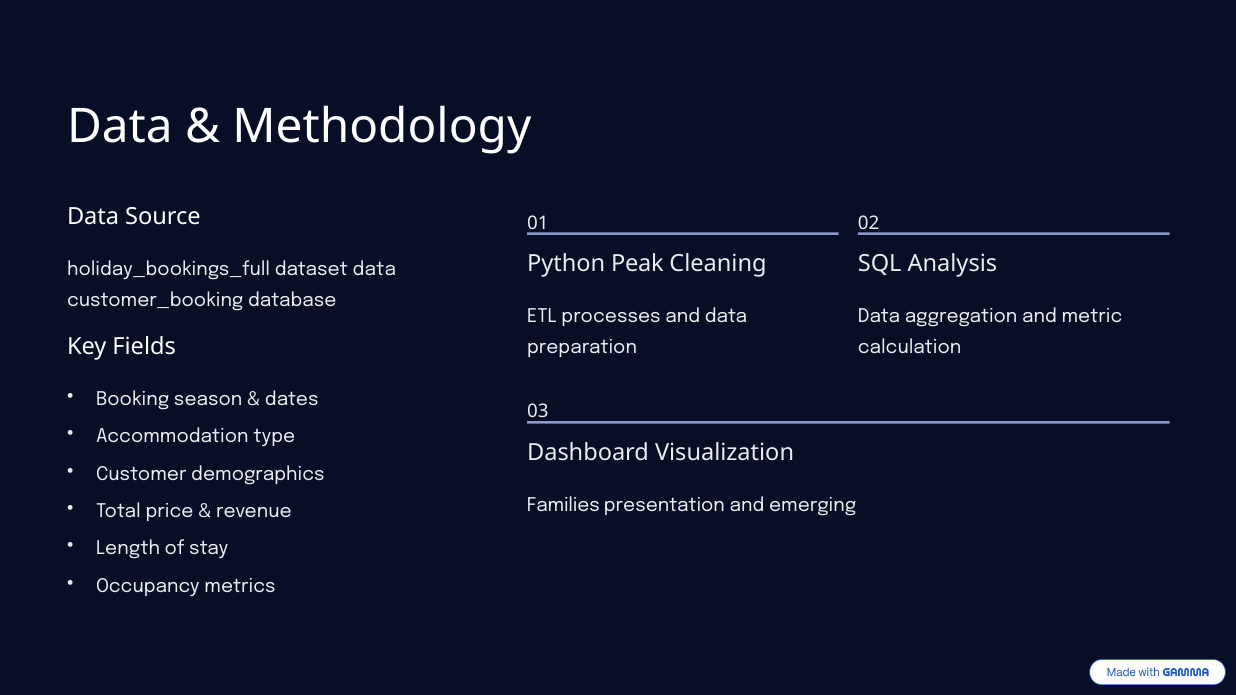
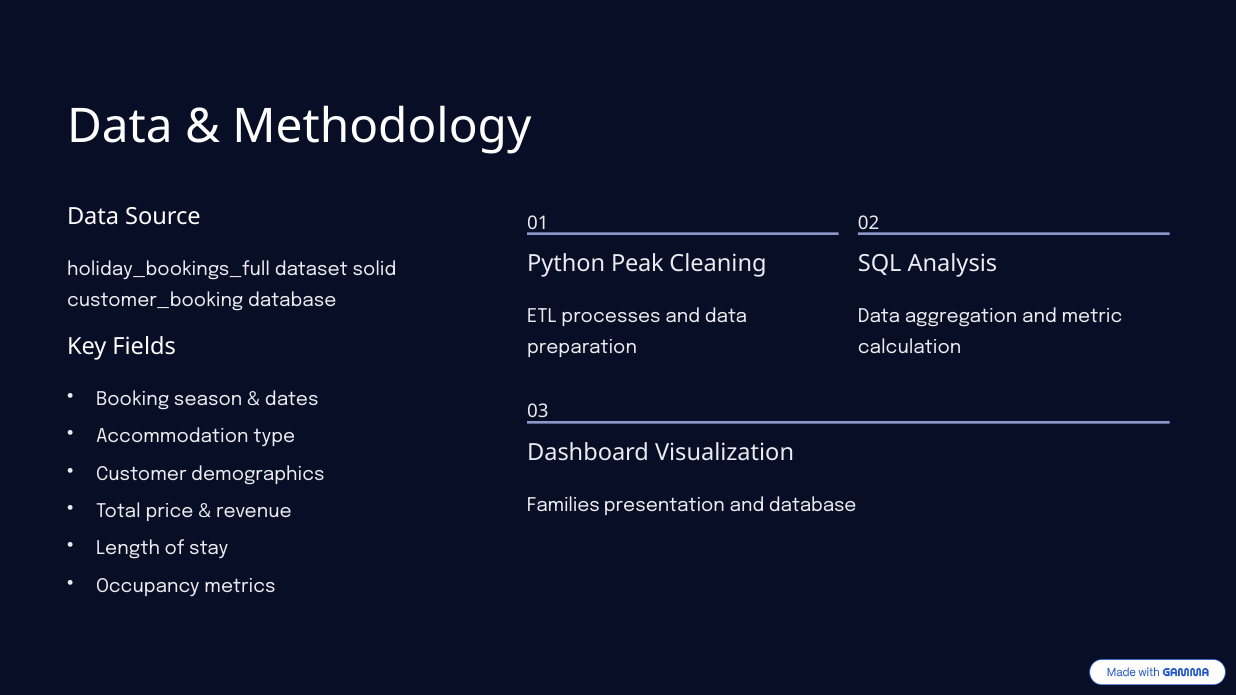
dataset data: data -> solid
and emerging: emerging -> database
